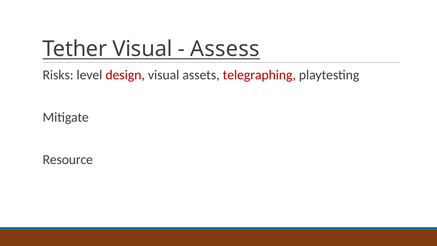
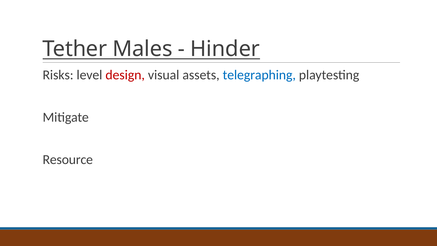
Tether Visual: Visual -> Males
Assess: Assess -> Hinder
telegraphing colour: red -> blue
